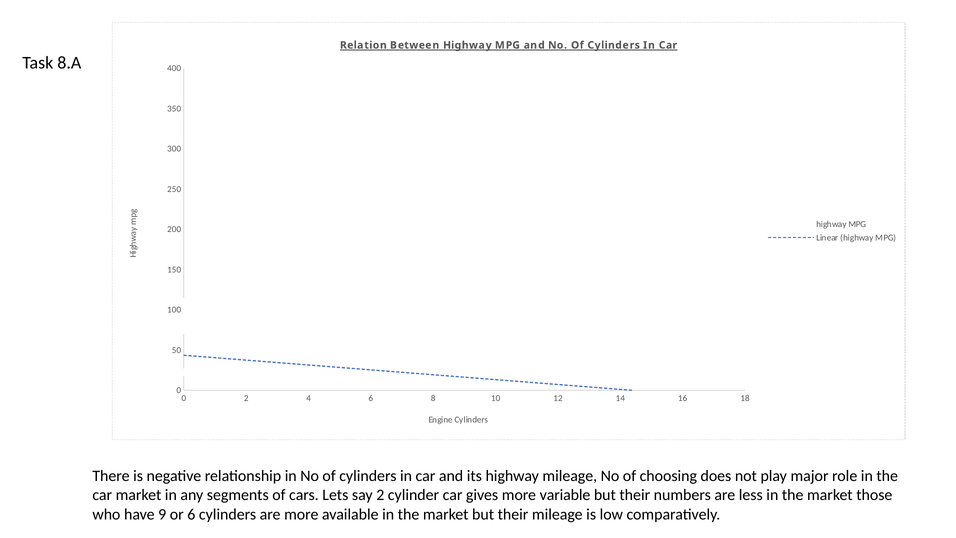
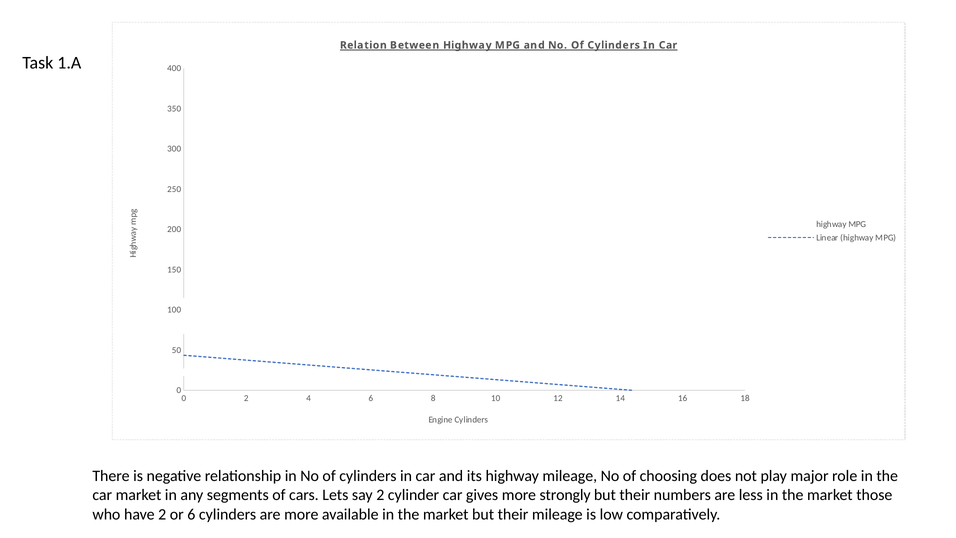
8.A: 8.A -> 1.A
variable: variable -> strongly
have 9: 9 -> 2
